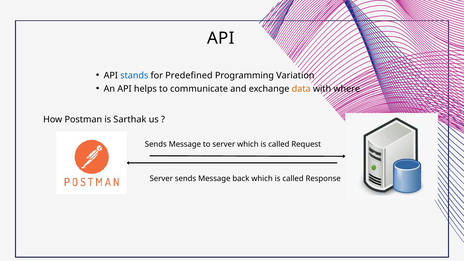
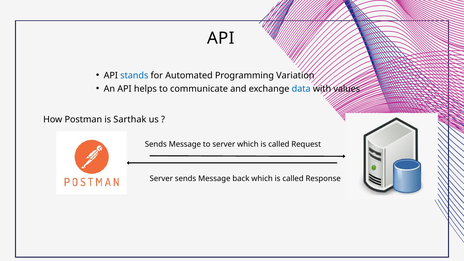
Predefined: Predefined -> Automated
data colour: orange -> blue
where: where -> values
